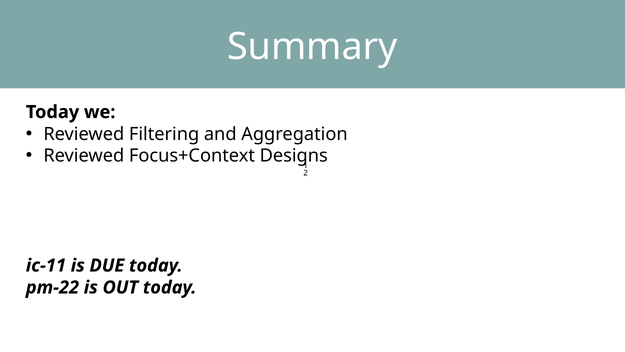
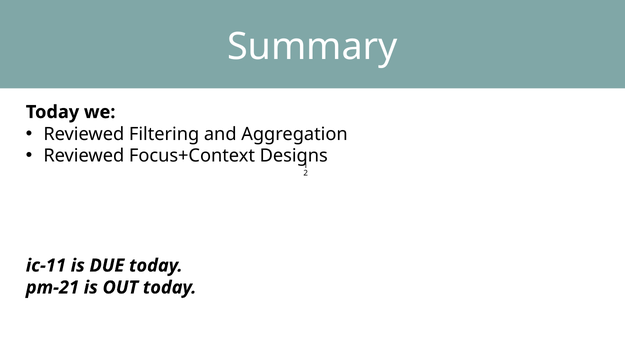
pm-22: pm-22 -> pm-21
